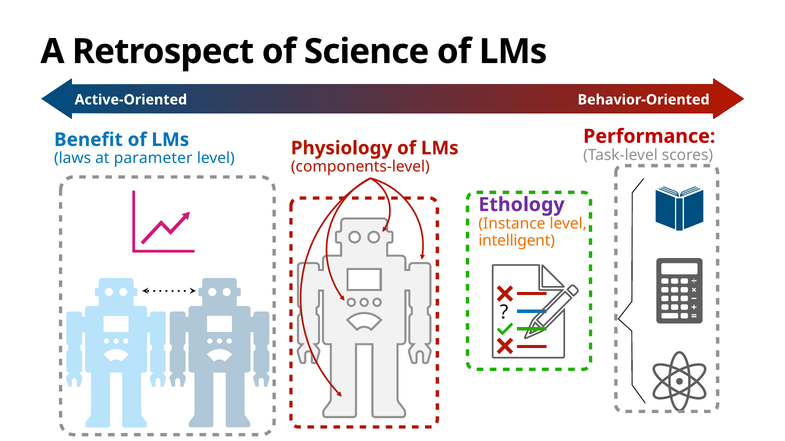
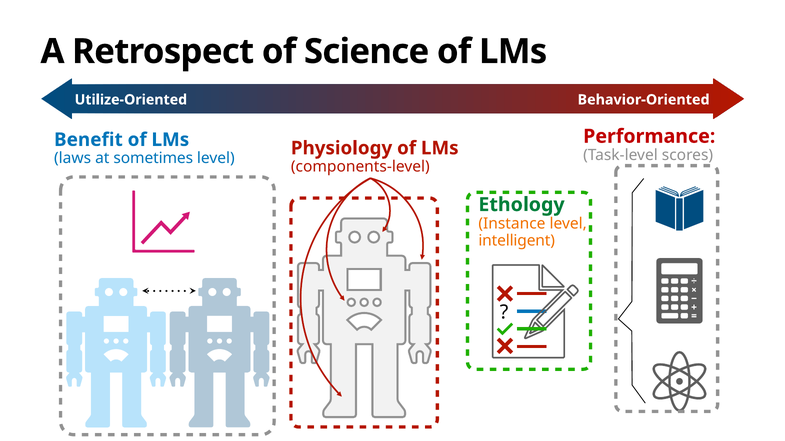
Active-Oriented: Active-Oriented -> Utilize-Oriented
parameter: parameter -> sometimes
Ethology colour: purple -> green
